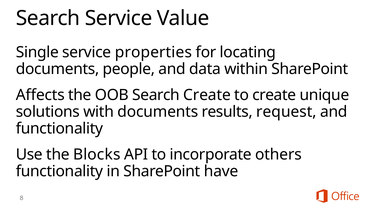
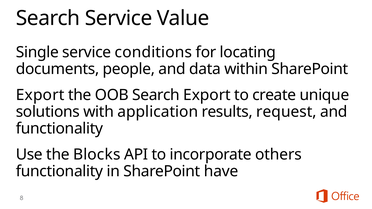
properties: properties -> conditions
Affects at (40, 95): Affects -> Export
Search Create: Create -> Export
with documents: documents -> application
